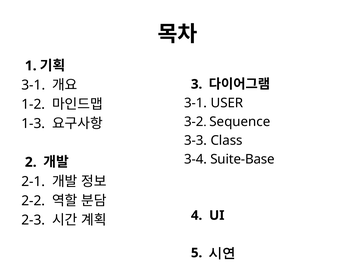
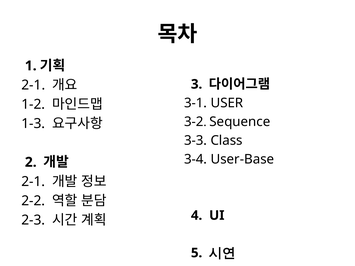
3-1 at (33, 85): 3-1 -> 2-1
Suite-Base: Suite-Base -> User-Base
